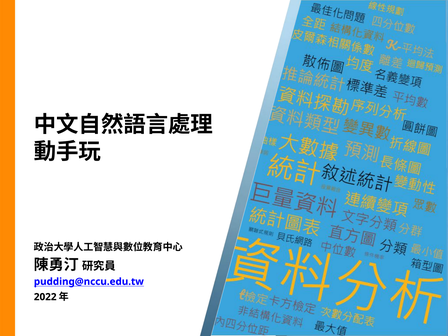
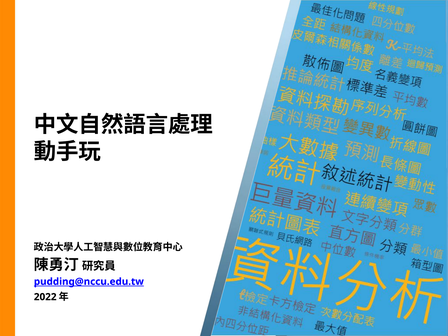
pudding@nccu.edu.tw underline: none -> present
